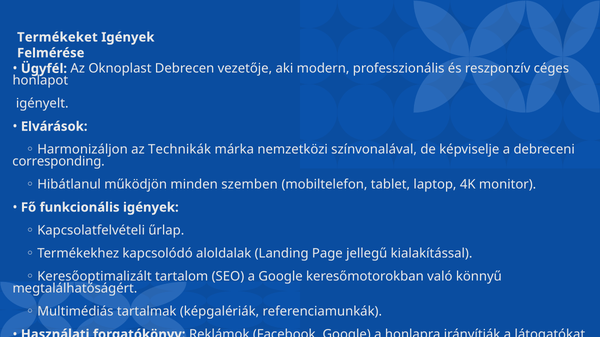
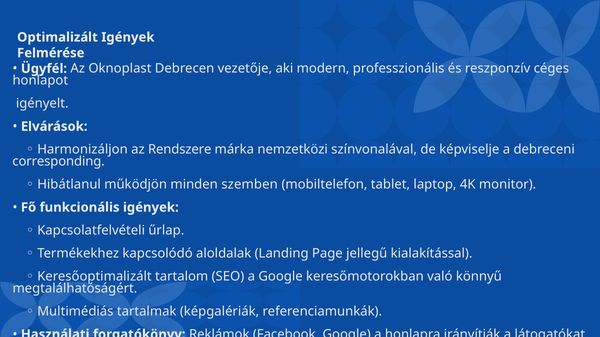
Termékeket: Termékeket -> Optimalizált
Technikák: Technikák -> Rendszere
